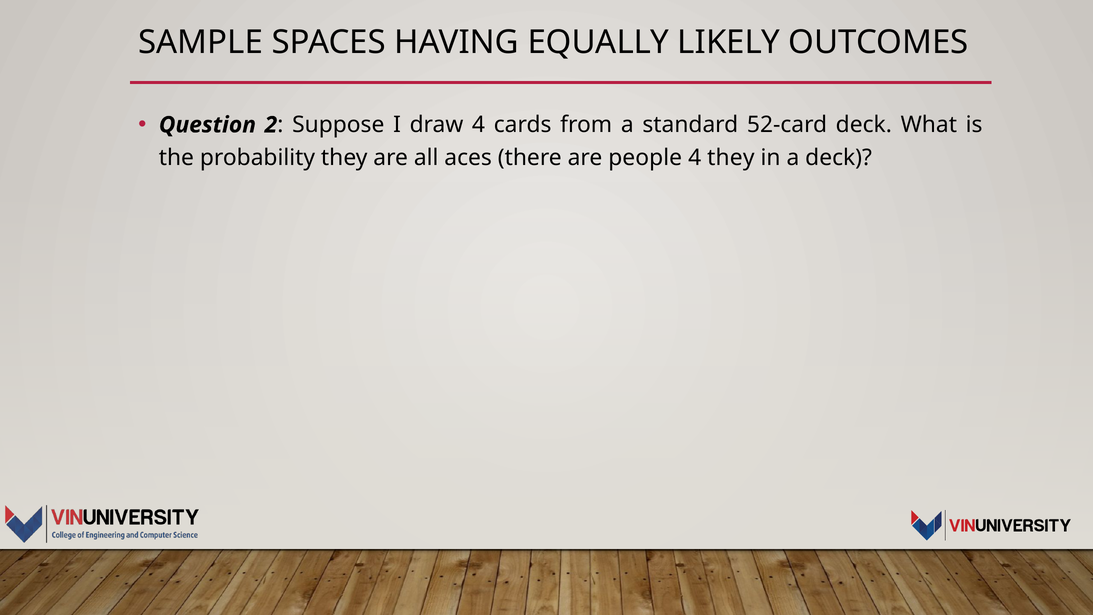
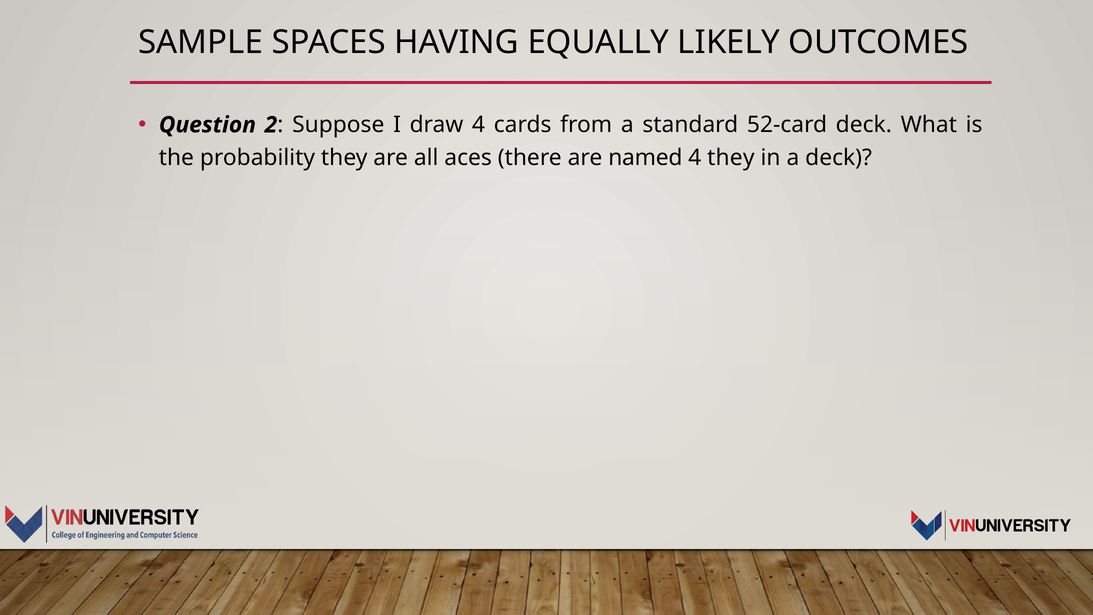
people: people -> named
